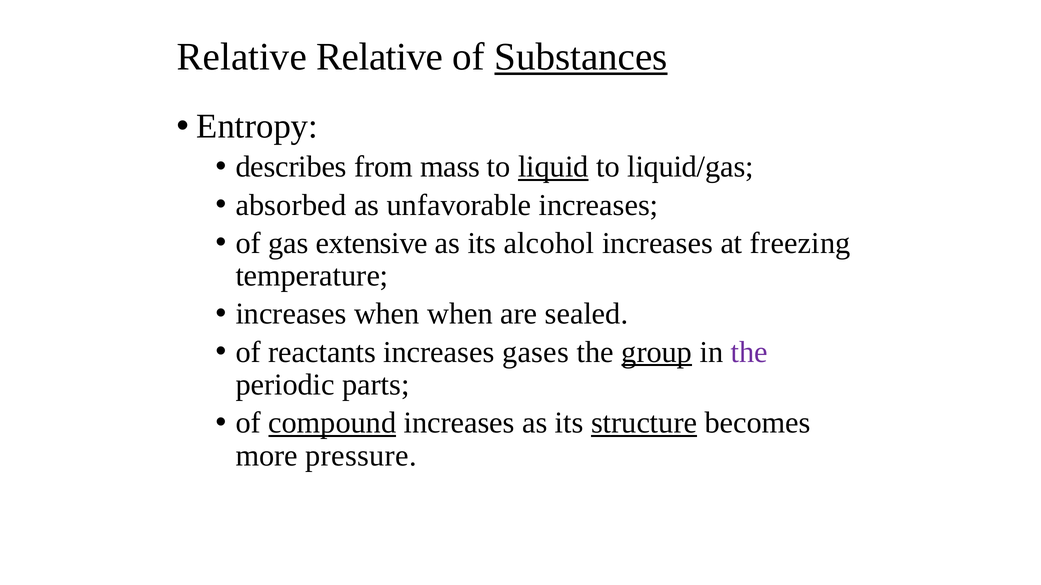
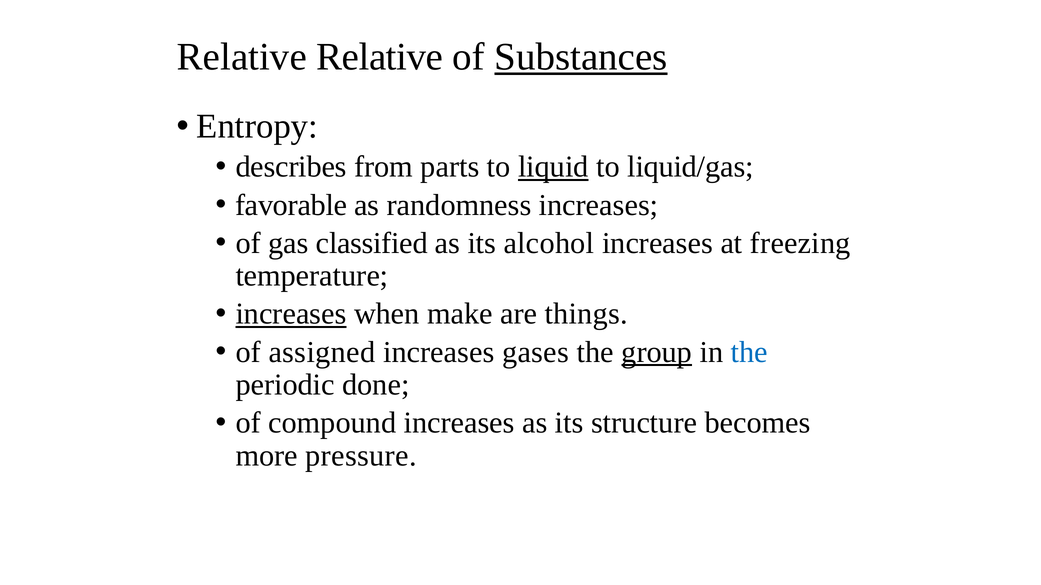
mass: mass -> parts
absorbed: absorbed -> favorable
unfavorable: unfavorable -> randomness
extensive: extensive -> classified
increases at (291, 314) underline: none -> present
when when: when -> make
sealed: sealed -> things
reactants: reactants -> assigned
the at (749, 352) colour: purple -> blue
parts: parts -> done
compound underline: present -> none
structure underline: present -> none
